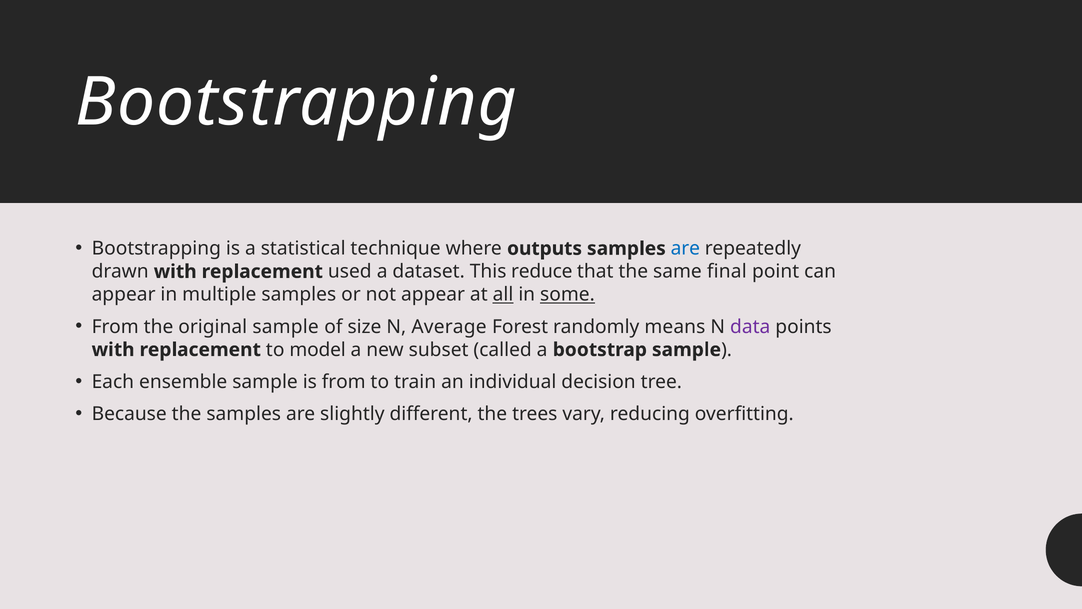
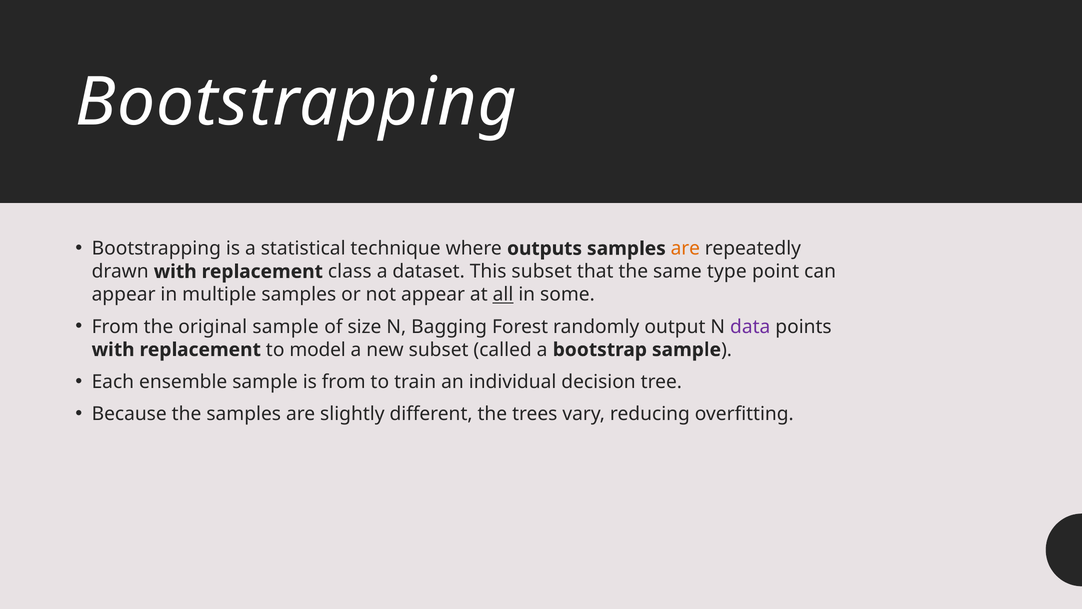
are at (685, 248) colour: blue -> orange
used: used -> class
This reduce: reduce -> subset
final: final -> type
some underline: present -> none
Average: Average -> Bagging
means: means -> output
